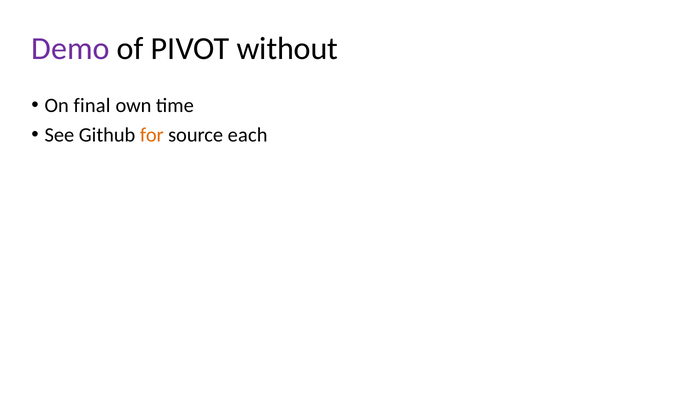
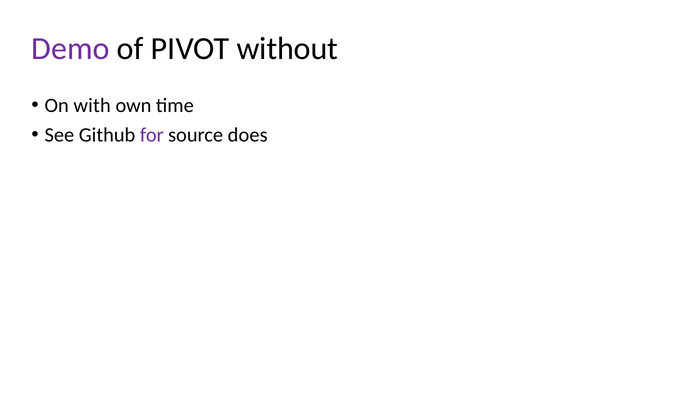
final: final -> with
for colour: orange -> purple
each: each -> does
